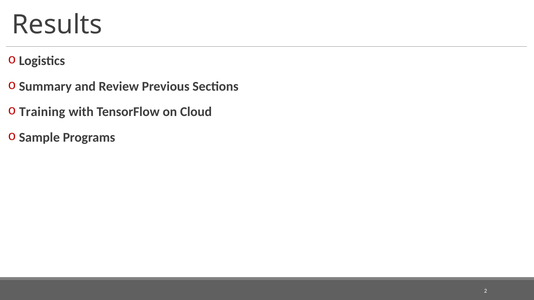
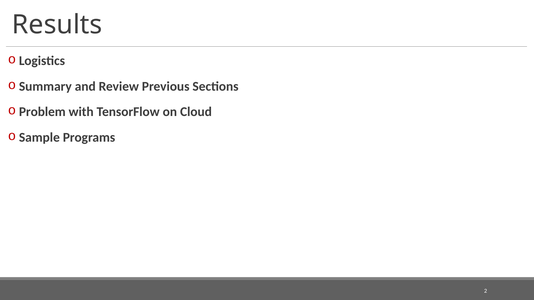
Training: Training -> Problem
